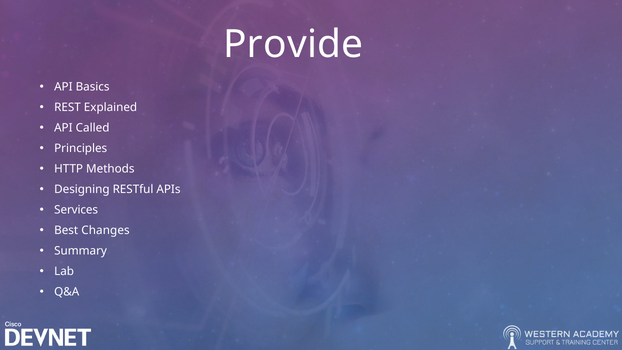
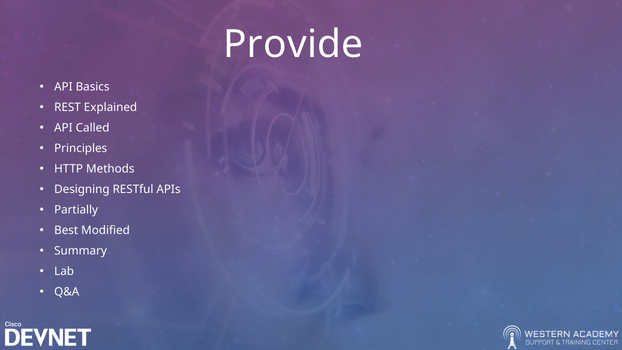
Services: Services -> Partially
Changes: Changes -> Modified
